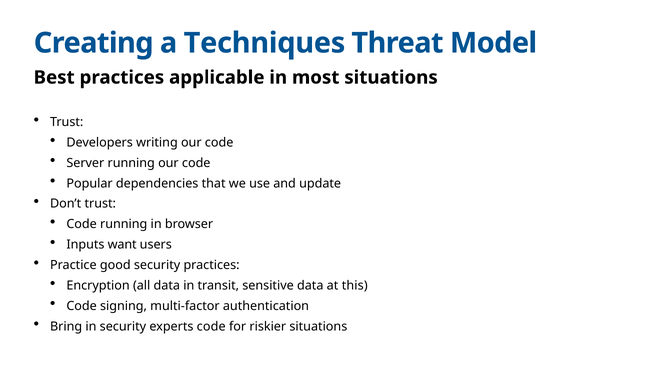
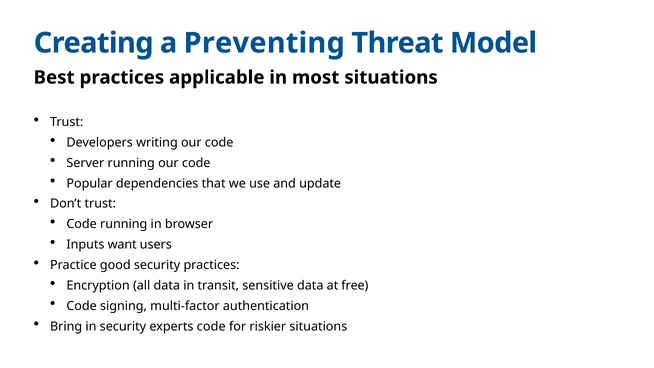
Techniques: Techniques -> Preventing
this: this -> free
